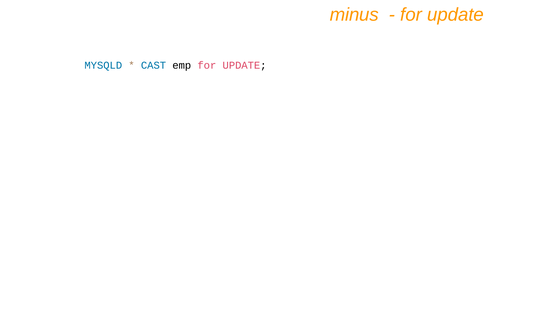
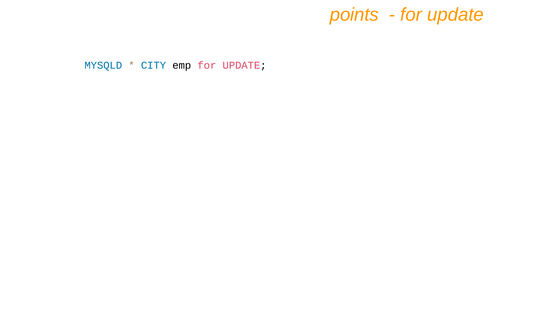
minus: minus -> points
CAST: CAST -> CITY
